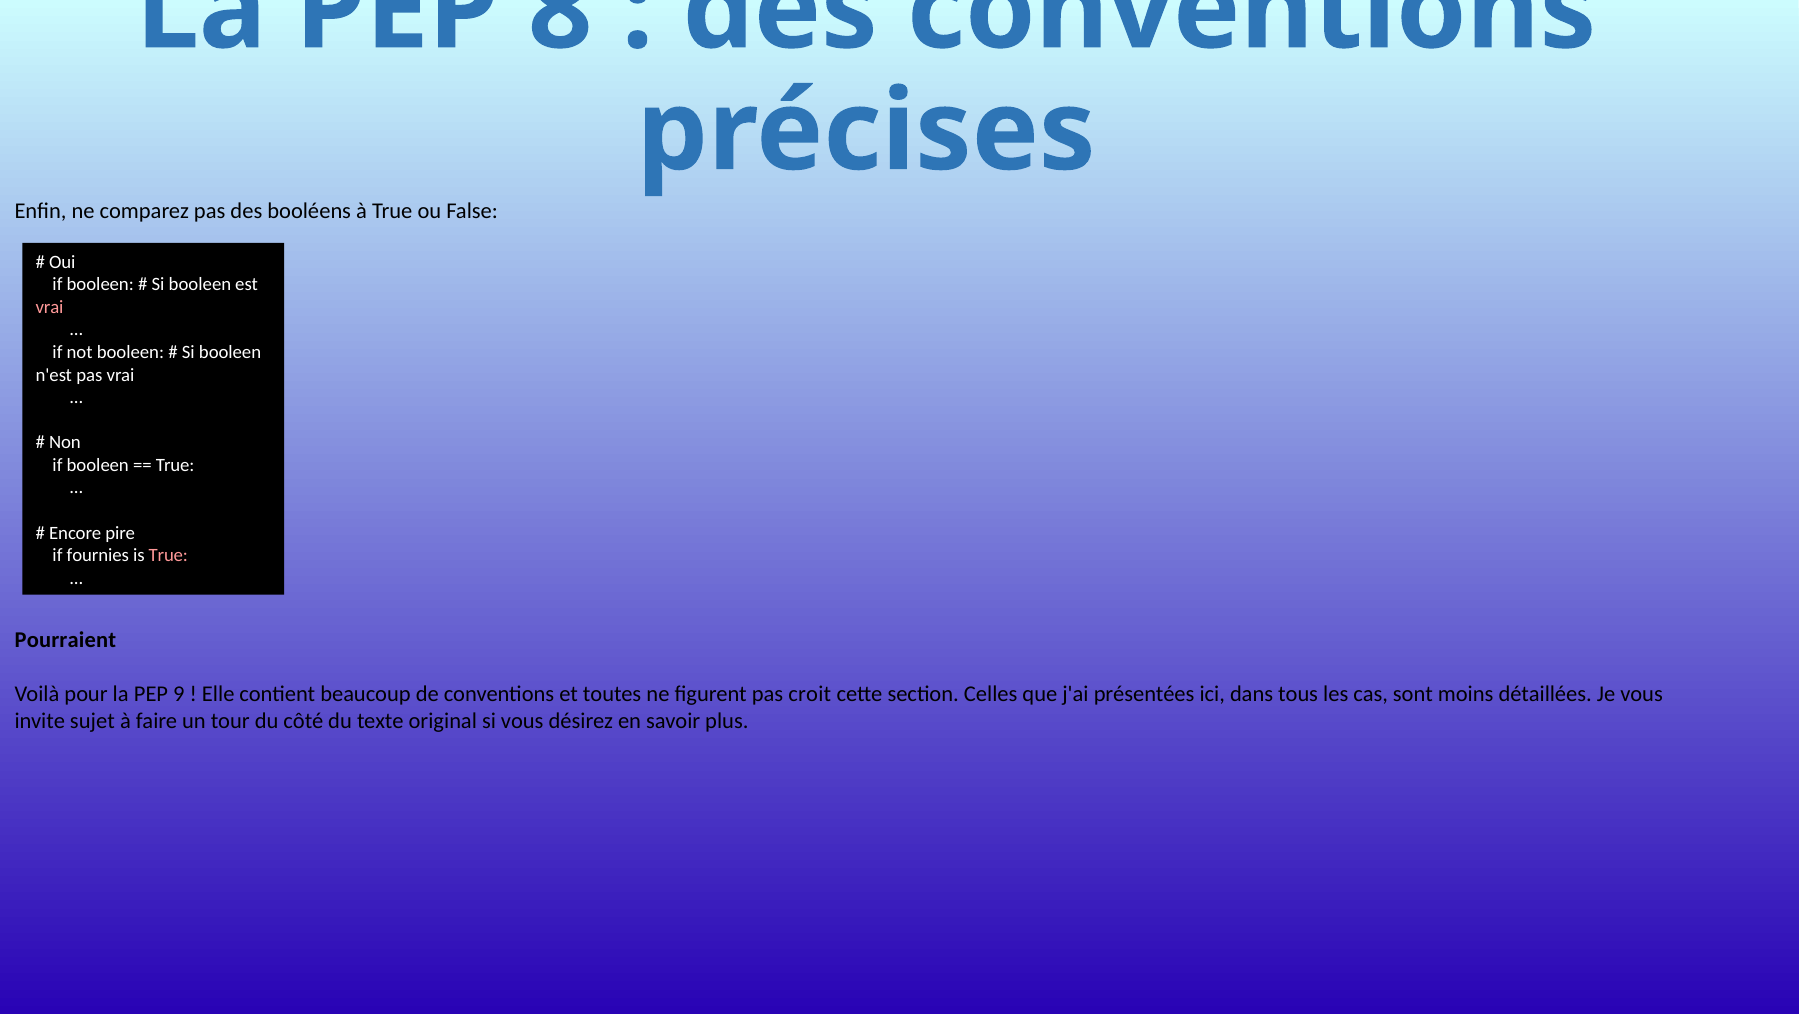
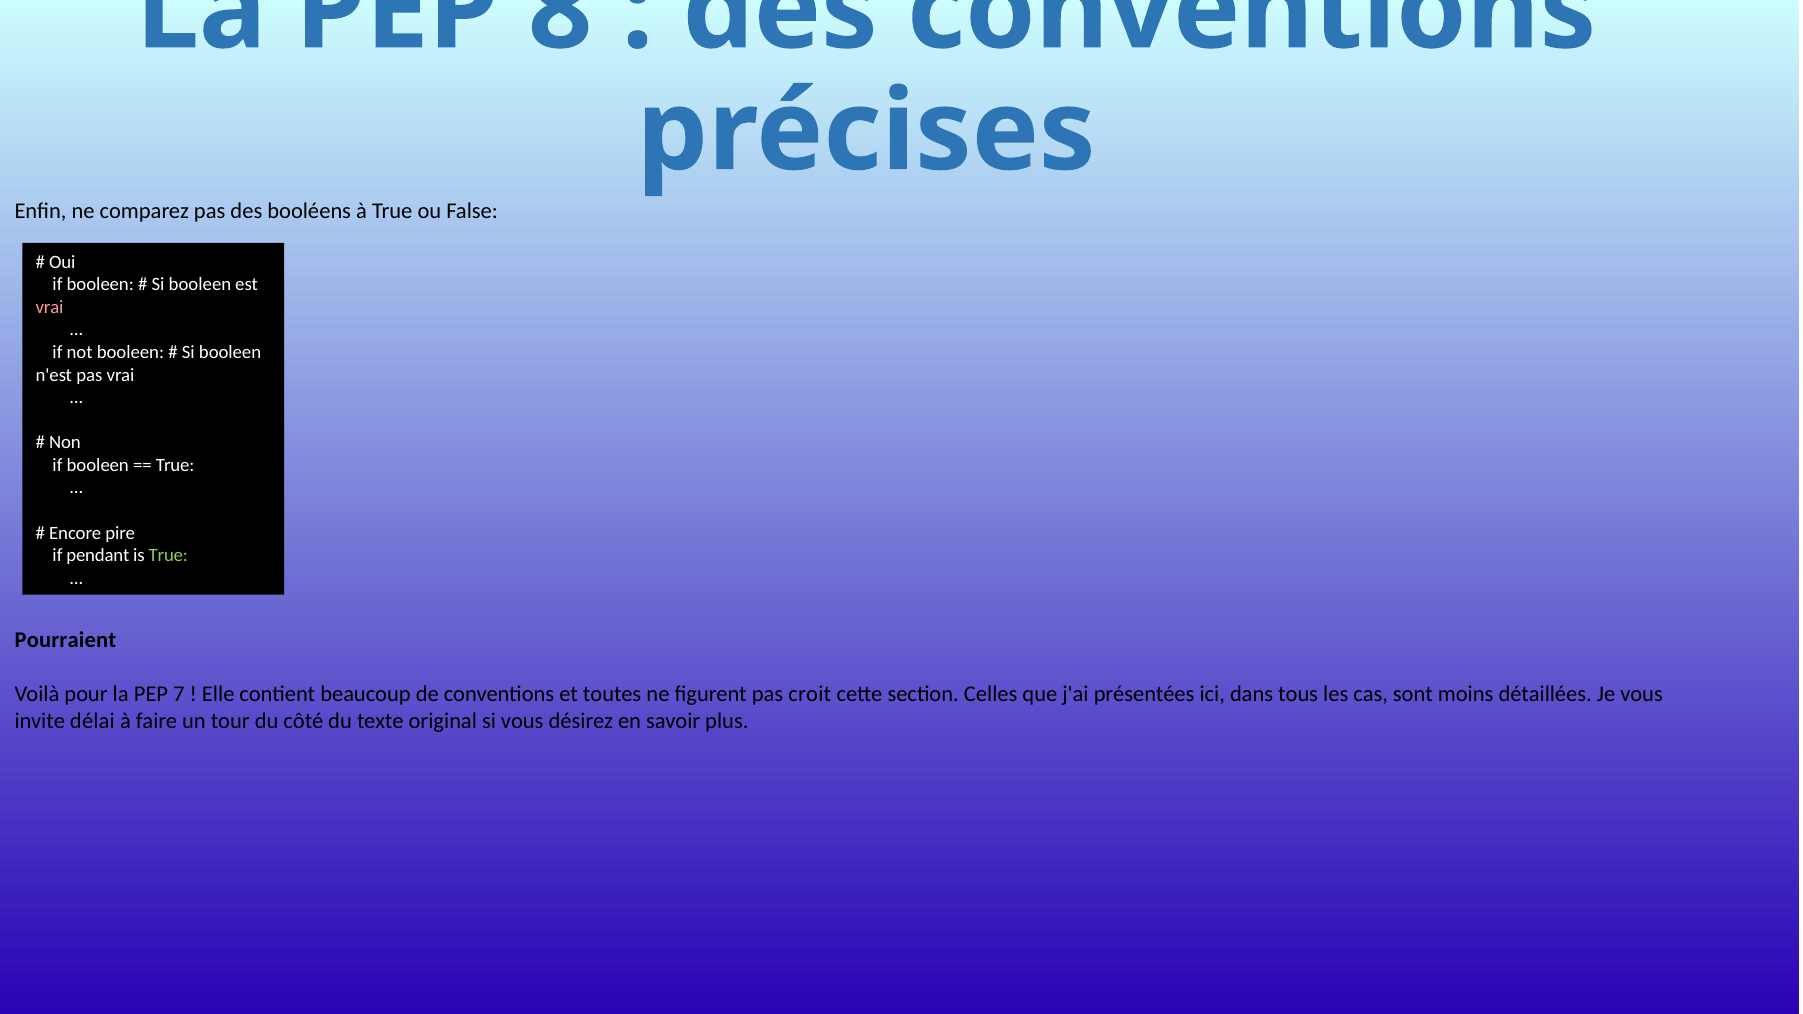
fournies: fournies -> pendant
True at (168, 556) colour: pink -> light green
9: 9 -> 7
sujet: sujet -> délai
